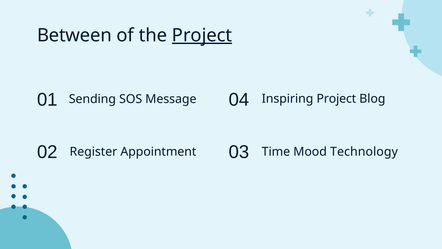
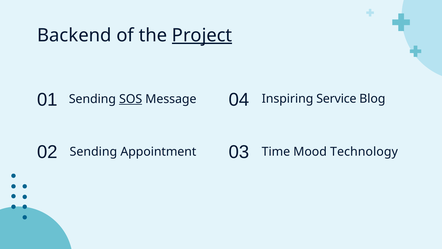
Between: Between -> Backend
Inspiring Project: Project -> Service
SOS underline: none -> present
Register at (93, 152): Register -> Sending
